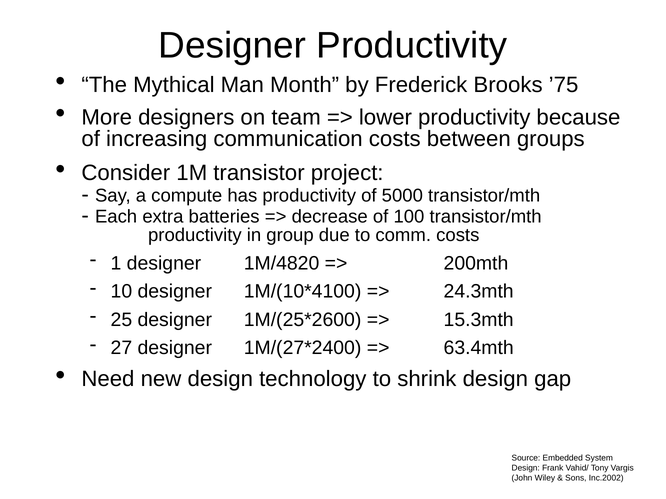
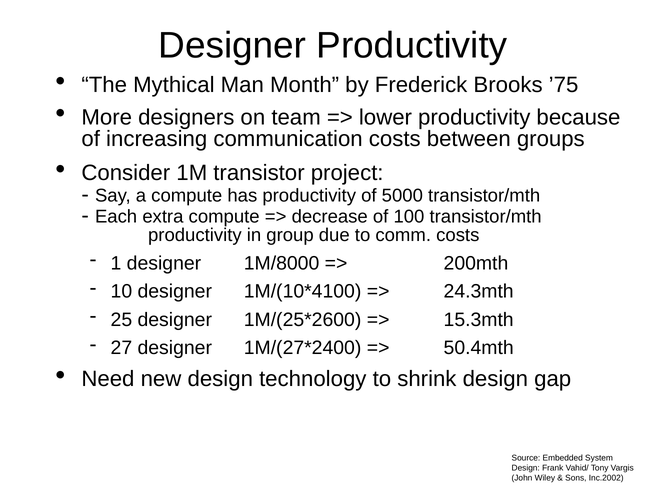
extra batteries: batteries -> compute
1M/4820: 1M/4820 -> 1M/8000
63.4mth: 63.4mth -> 50.4mth
